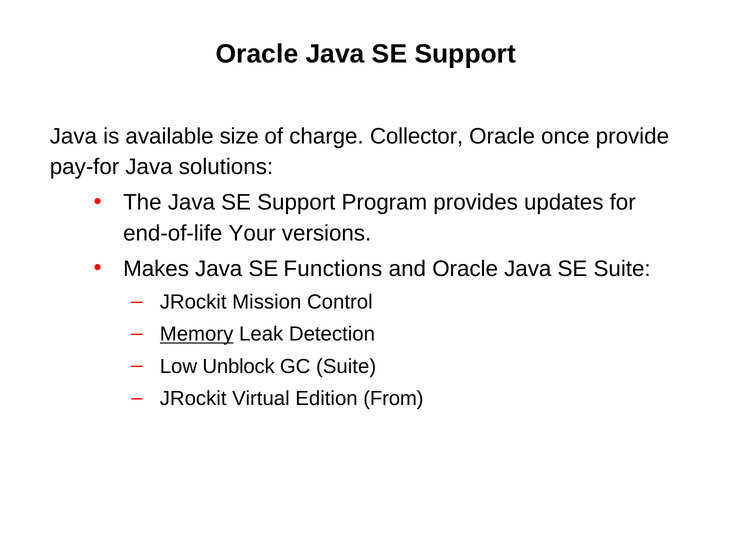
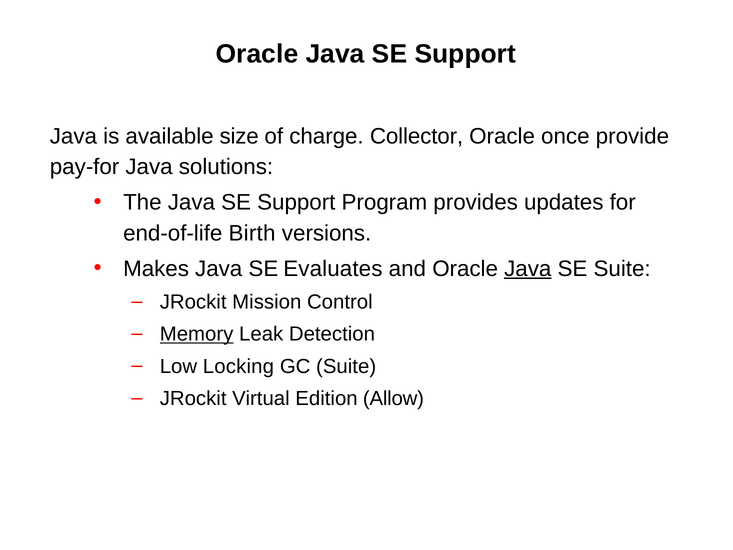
Your: Your -> Birth
Functions: Functions -> Evaluates
Java at (528, 269) underline: none -> present
Unblock: Unblock -> Locking
From: From -> Allow
